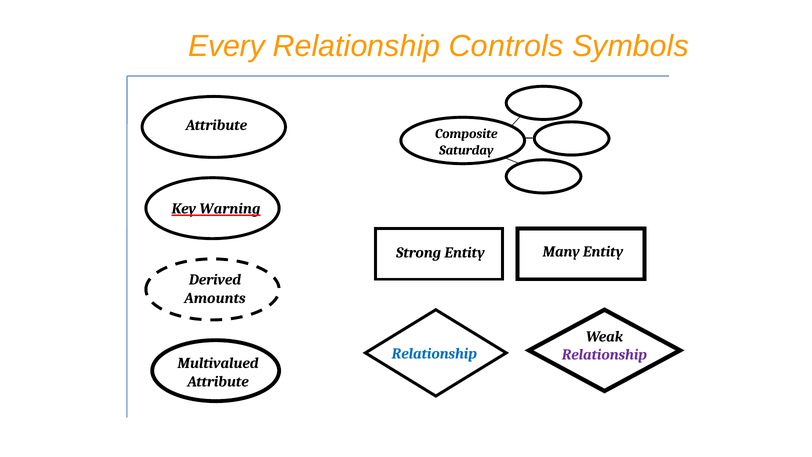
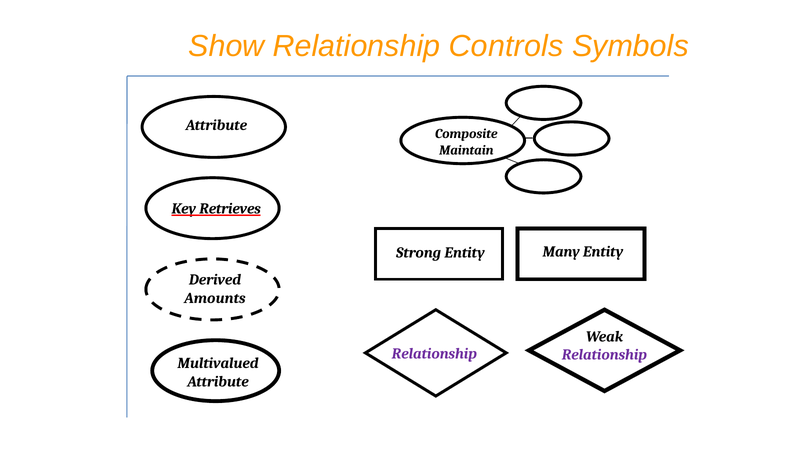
Every: Every -> Show
Saturday: Saturday -> Maintain
Warning: Warning -> Retrieves
Relationship at (434, 354) colour: blue -> purple
